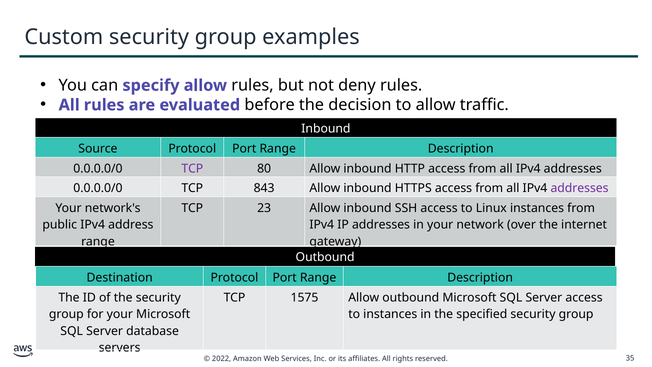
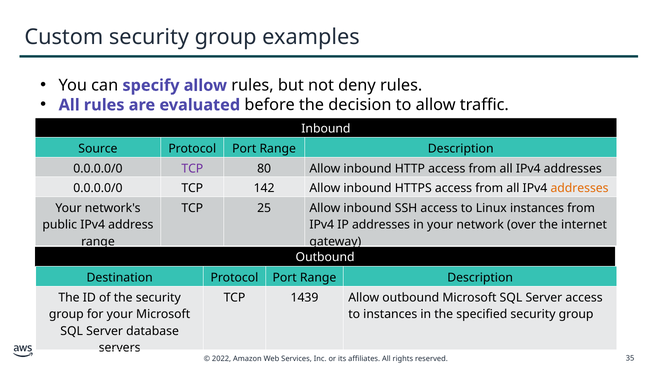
843: 843 -> 142
addresses at (580, 188) colour: purple -> orange
23: 23 -> 25
1575: 1575 -> 1439
